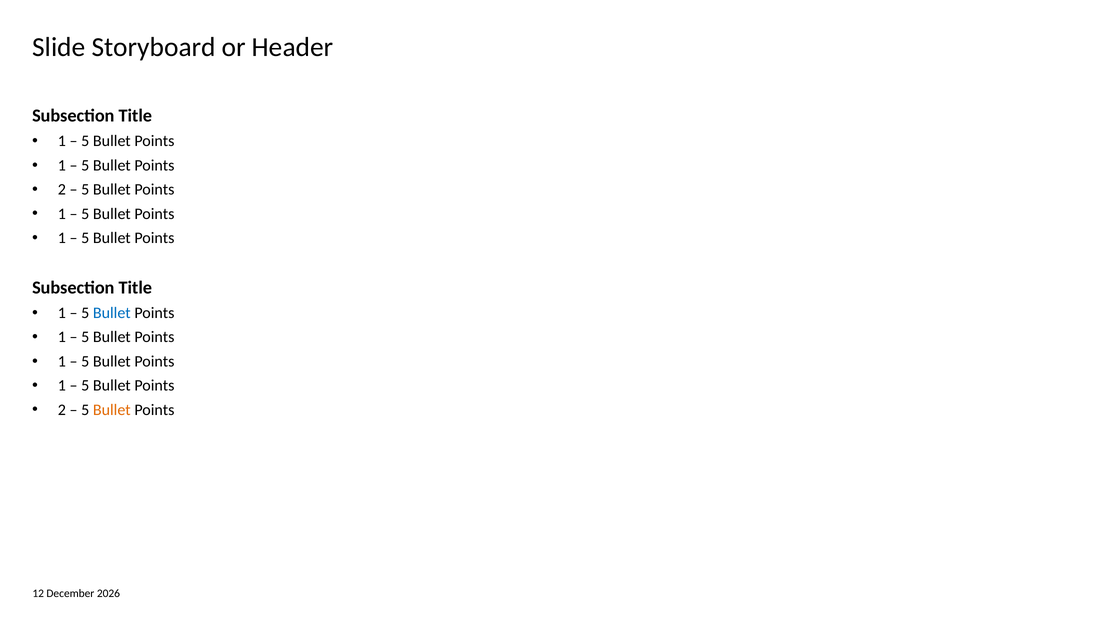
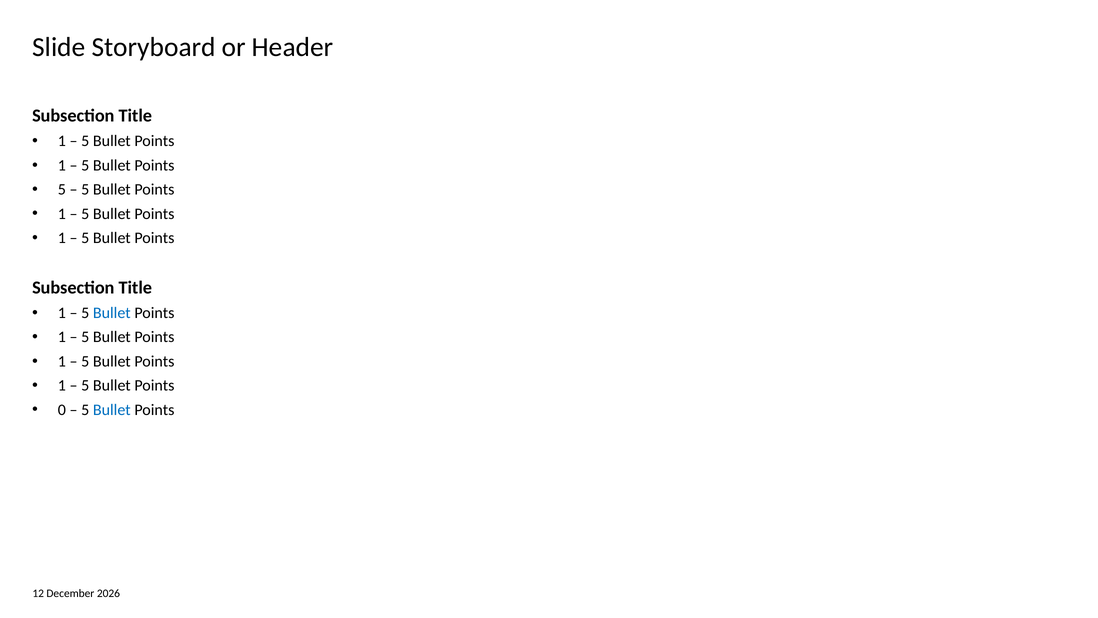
2 at (62, 189): 2 -> 5
2 at (62, 410): 2 -> 0
Bullet at (112, 410) colour: orange -> blue
